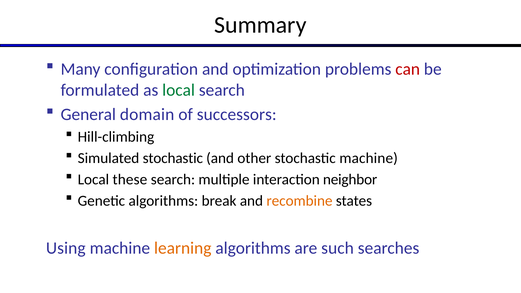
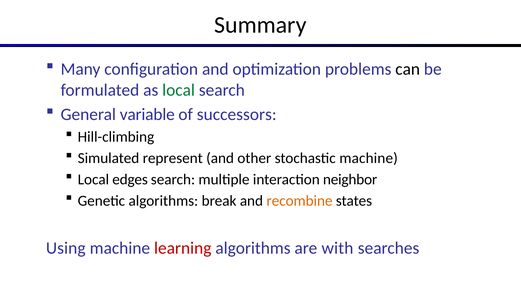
can colour: red -> black
domain: domain -> variable
Simulated stochastic: stochastic -> represent
these: these -> edges
learning colour: orange -> red
such: such -> with
